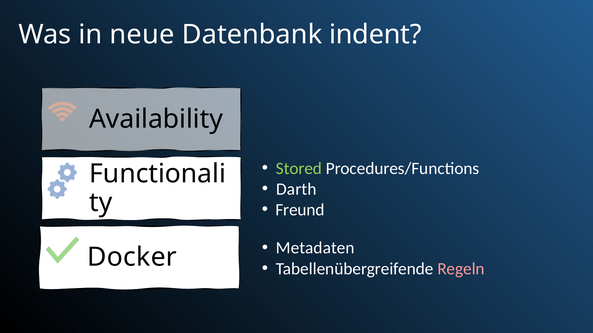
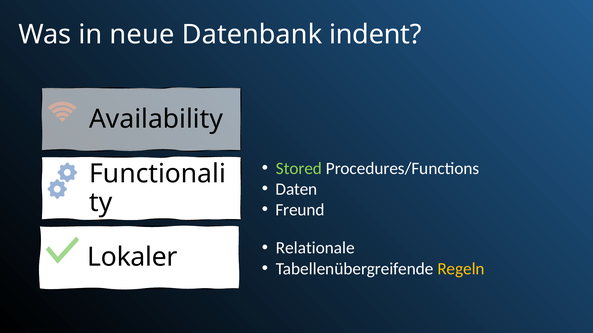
Darth: Darth -> Daten
Metadaten: Metadaten -> Relationale
Docker: Docker -> Lokaler
Regeln colour: pink -> yellow
